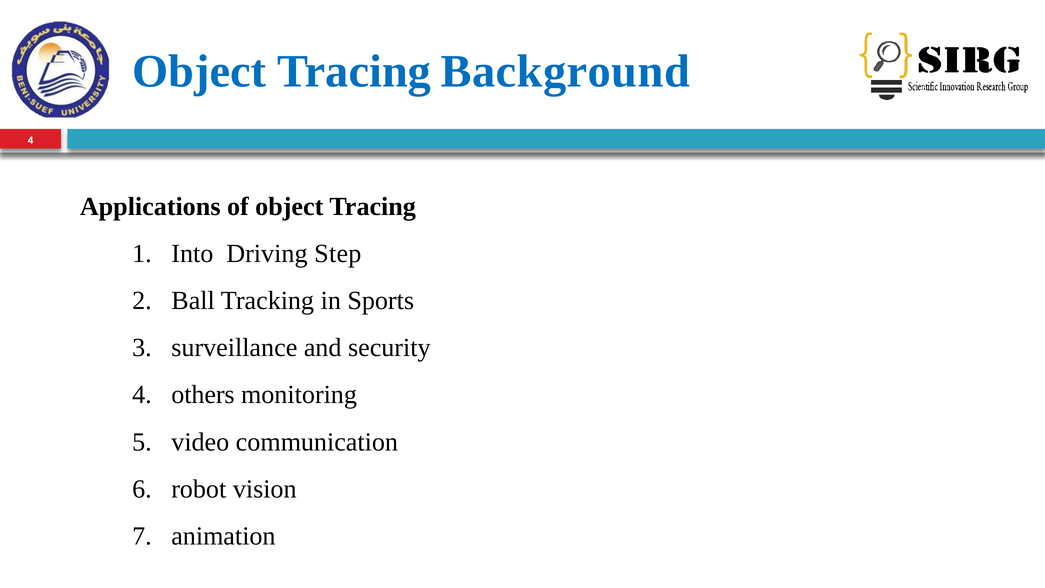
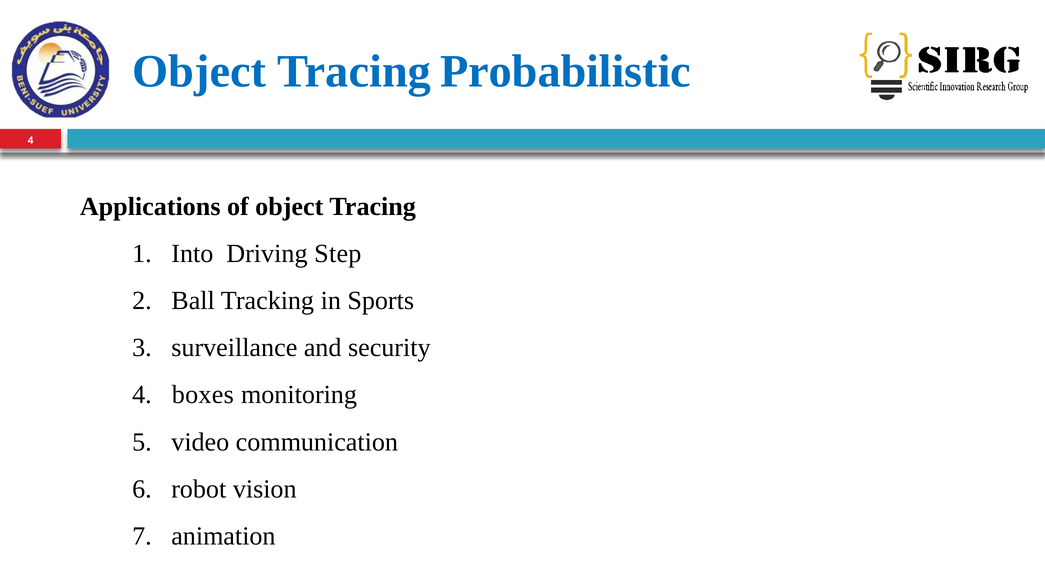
Background: Background -> Probabilistic
others: others -> boxes
